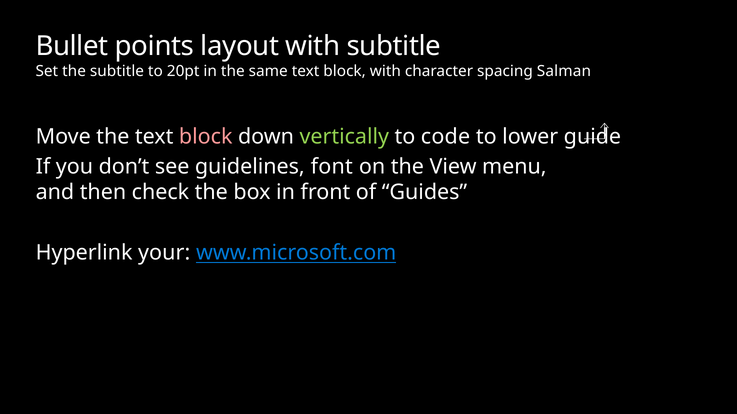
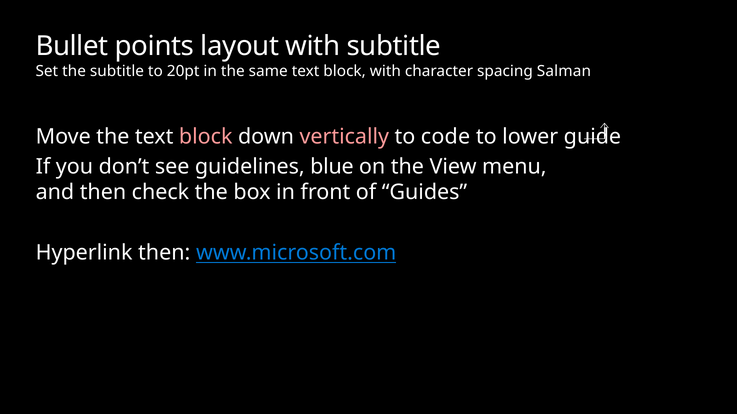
vertically colour: light green -> pink
font: font -> blue
Hyperlink your: your -> then
